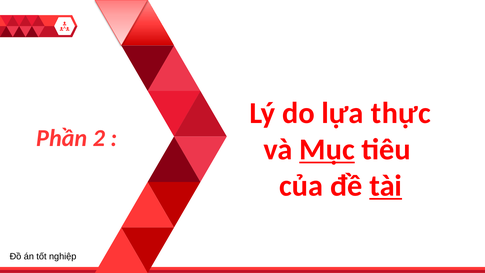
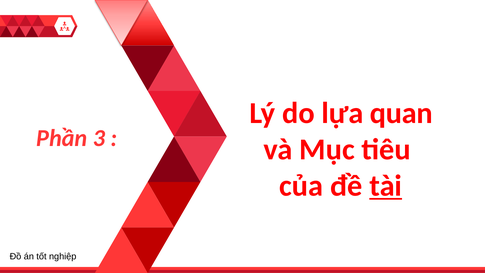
thực: thực -> quan
2: 2 -> 3
Mục underline: present -> none
